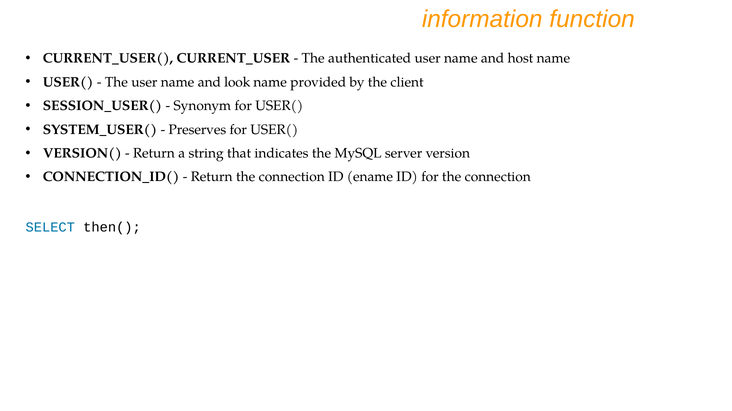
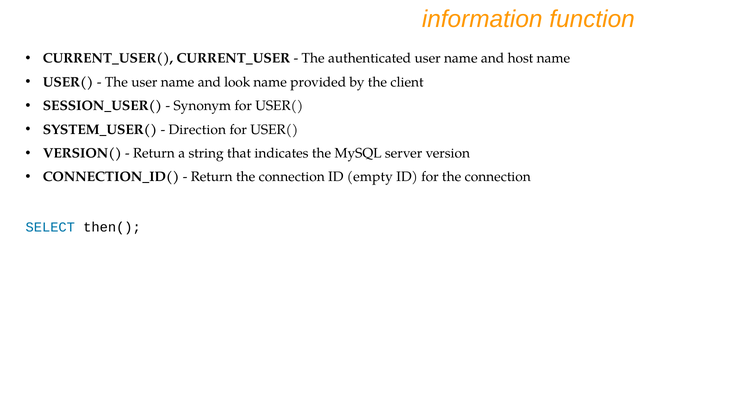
Preserves: Preserves -> Direction
ename: ename -> empty
